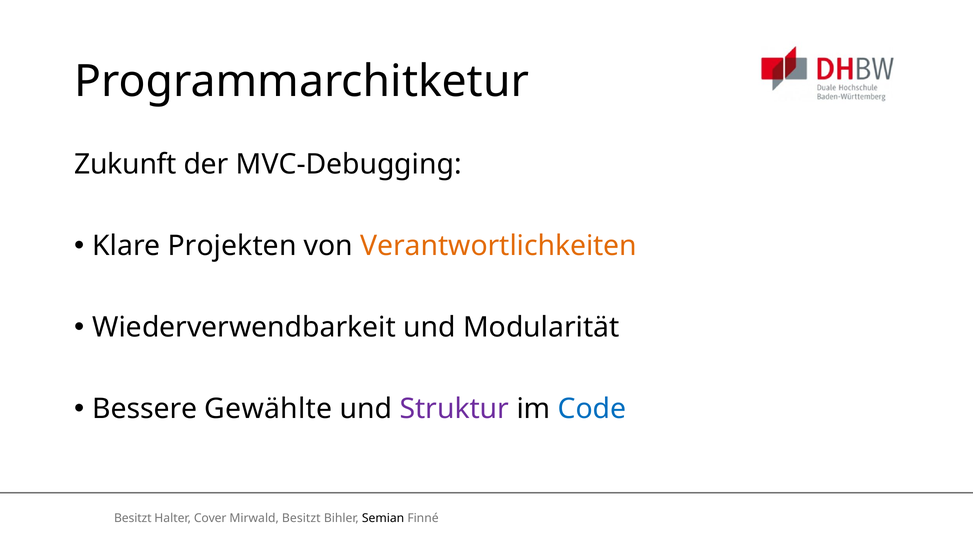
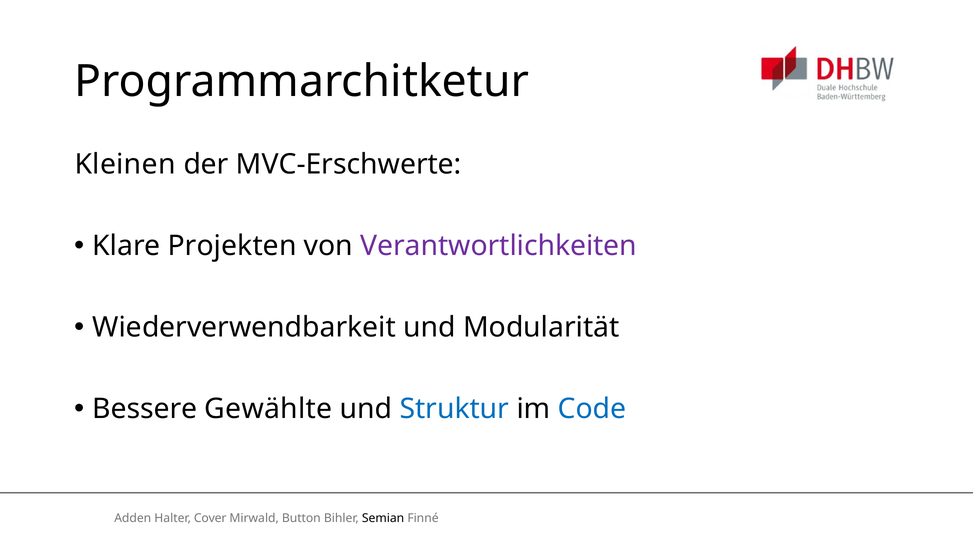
Zukunft: Zukunft -> Kleinen
MVC-Debugging: MVC-Debugging -> MVC-Erschwerte
Verantwortlichkeiten colour: orange -> purple
Struktur colour: purple -> blue
Besitzt at (133, 519): Besitzt -> Adden
Mirwald Besitzt: Besitzt -> Button
